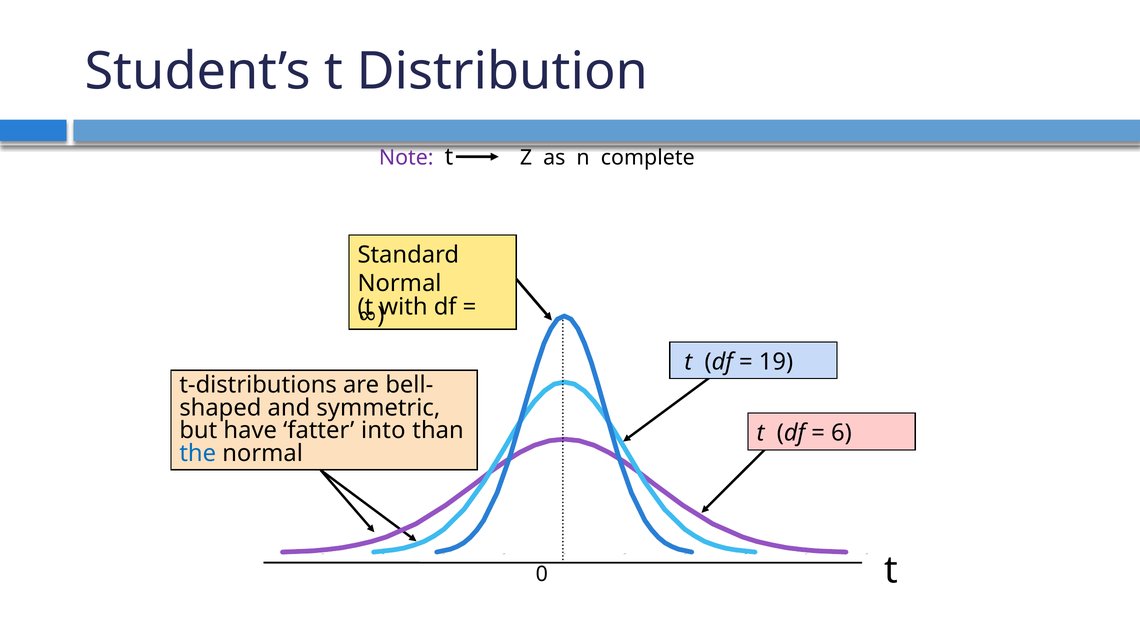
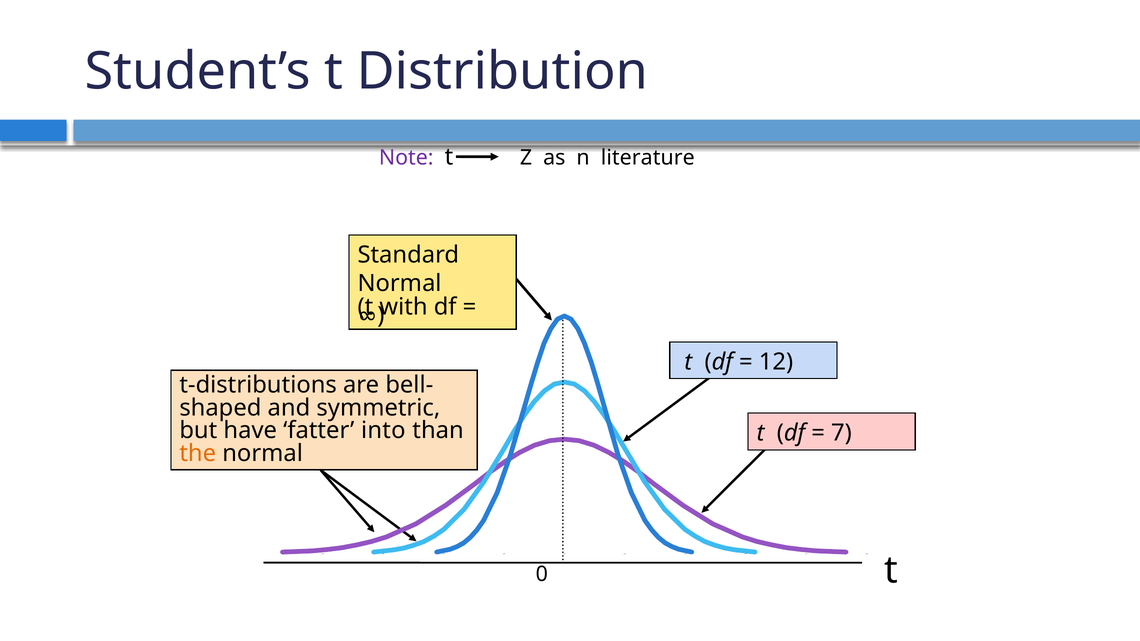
complete: complete -> literature
19: 19 -> 12
6: 6 -> 7
the colour: blue -> orange
